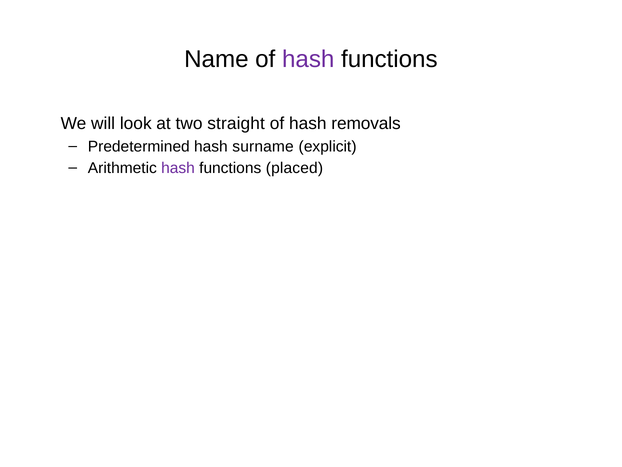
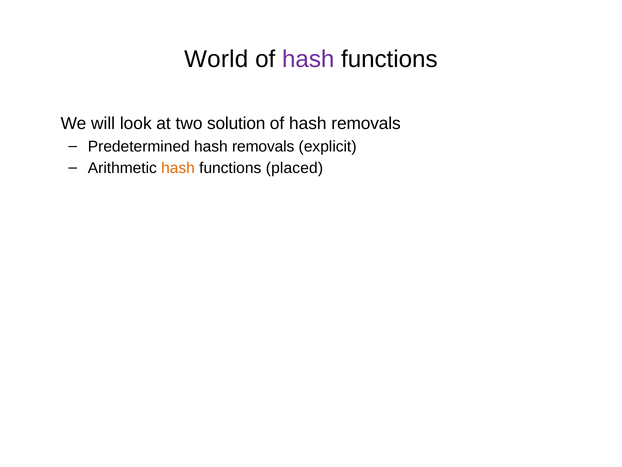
Name: Name -> World
straight: straight -> solution
Predetermined hash surname: surname -> removals
hash at (178, 168) colour: purple -> orange
